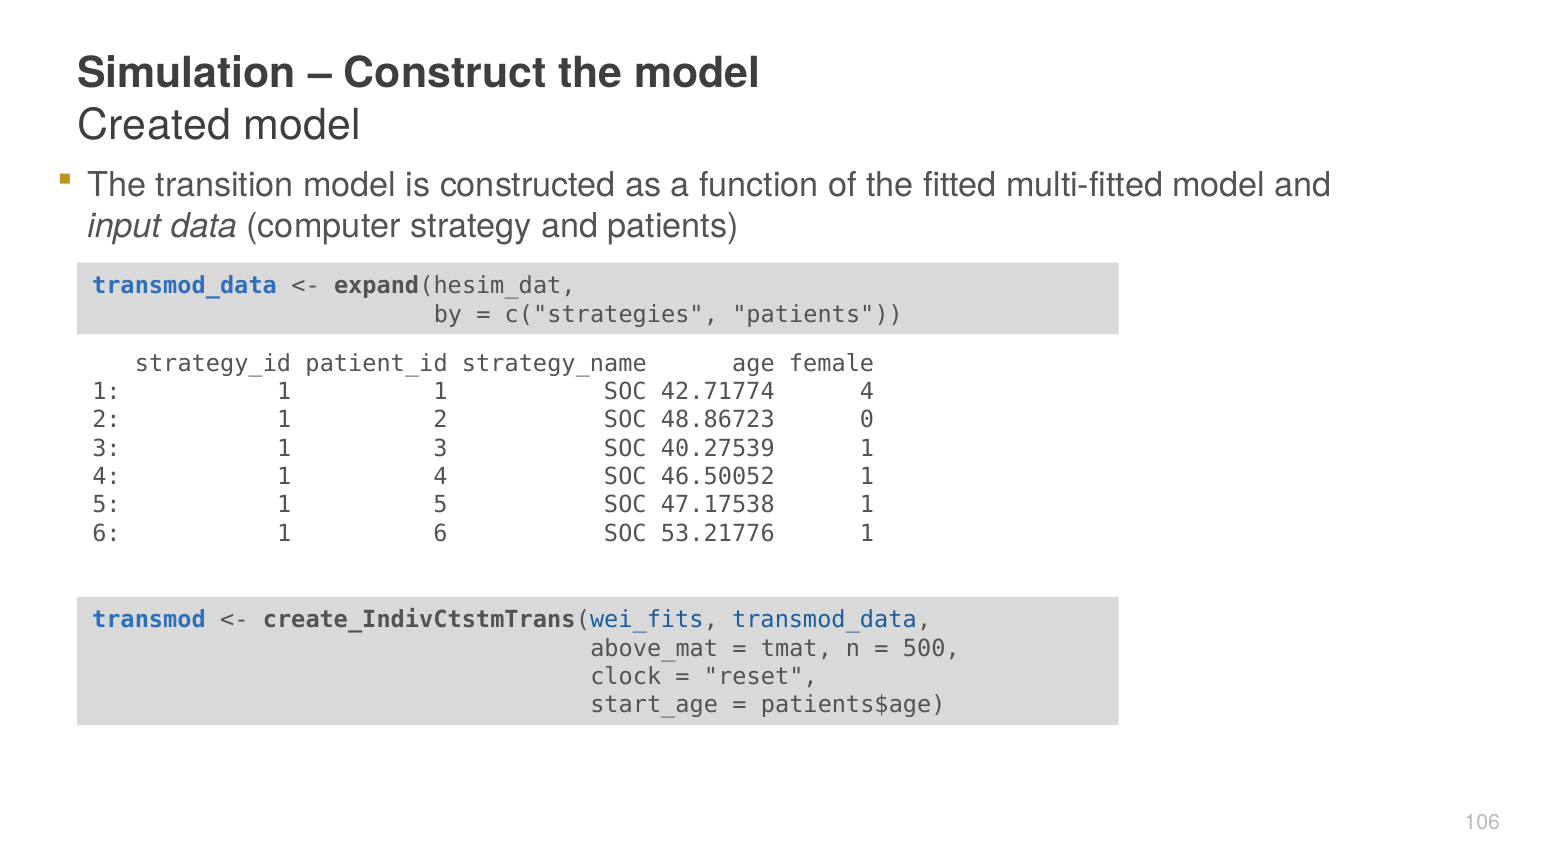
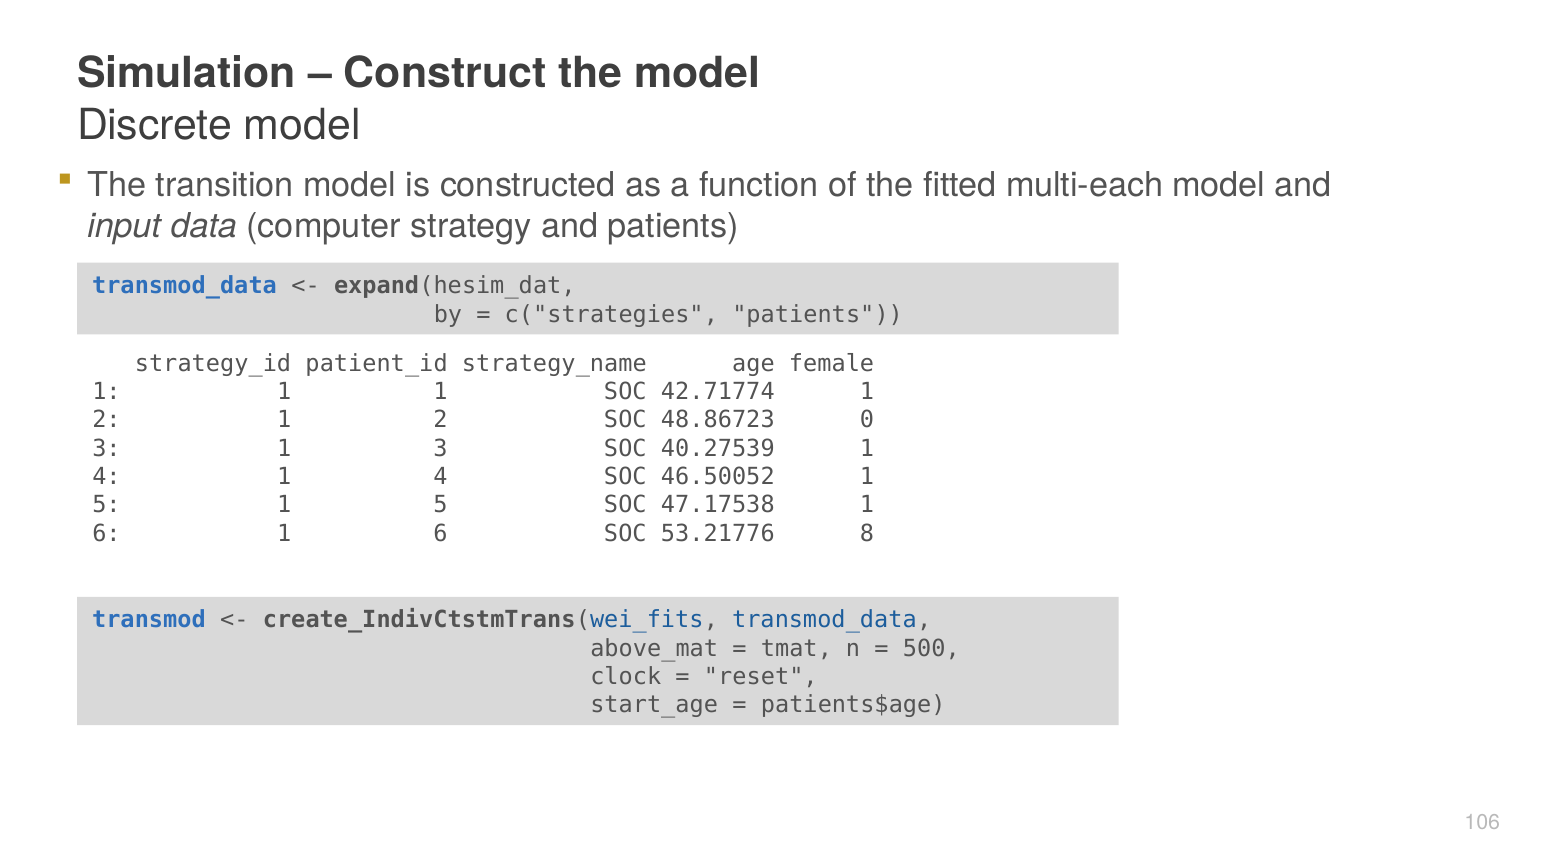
Created: Created -> Discrete
multi-fitted: multi-fitted -> multi-each
42.71774 4: 4 -> 1
53.21776 1: 1 -> 8
